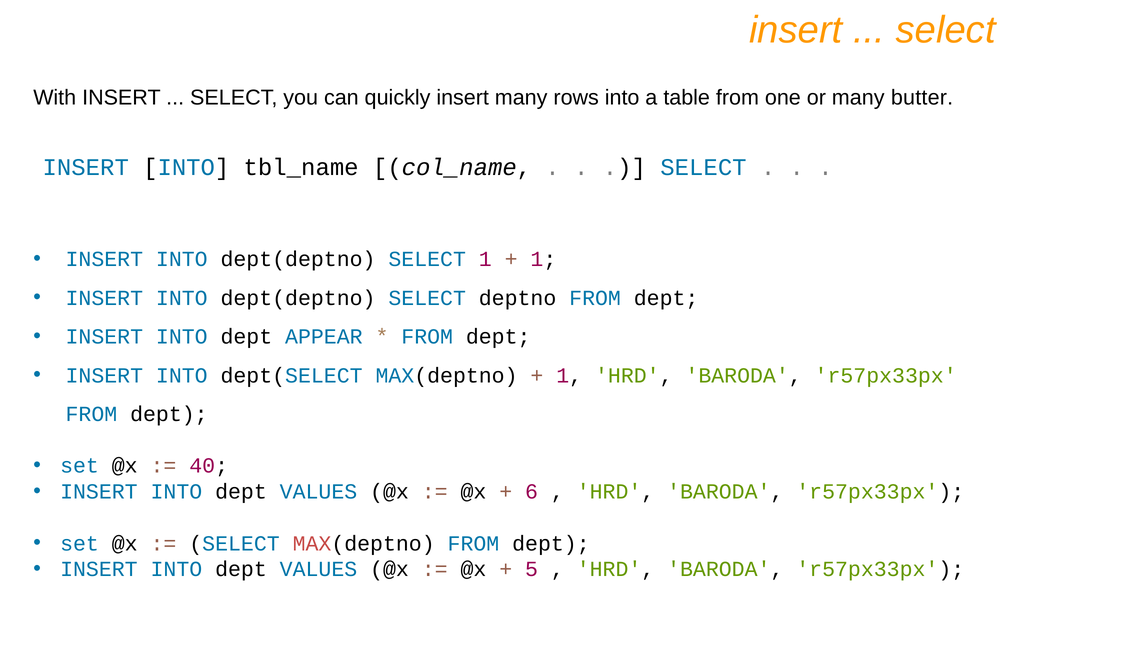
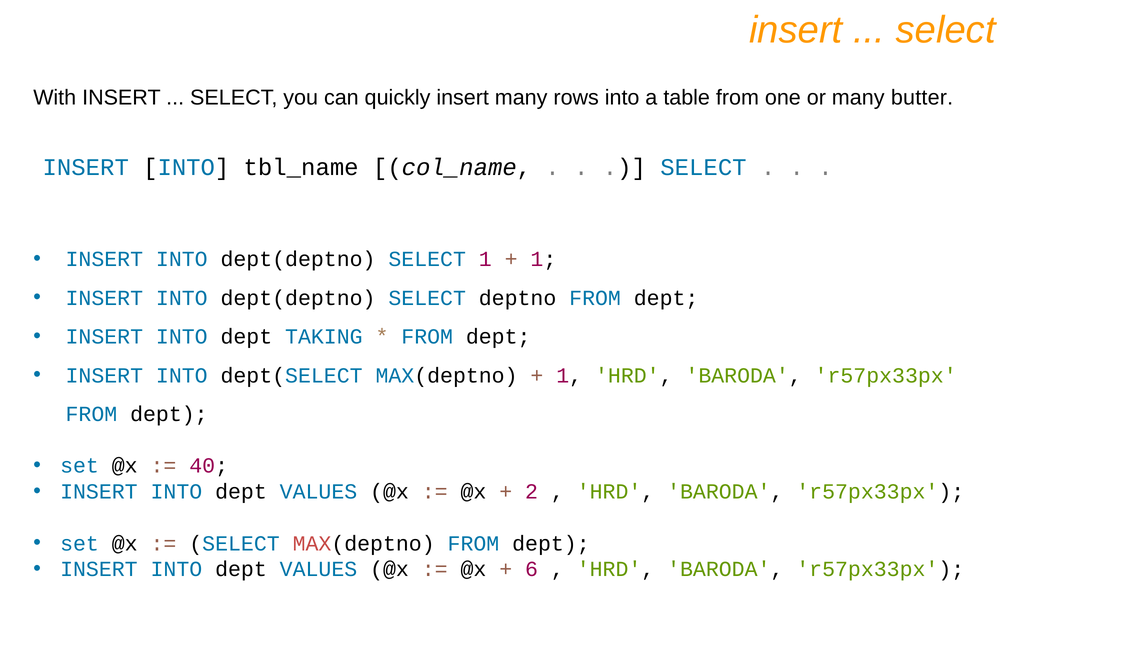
APPEAR: APPEAR -> TAKING
6: 6 -> 2
5: 5 -> 6
